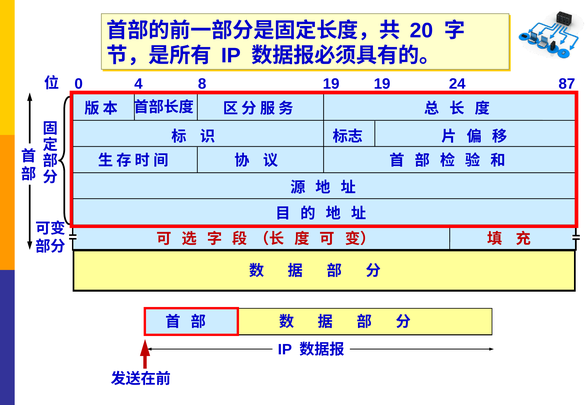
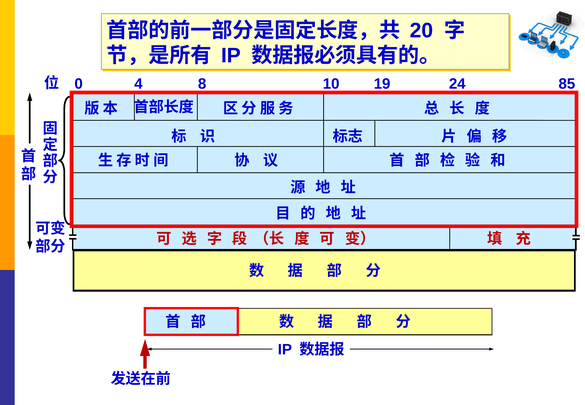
8 19: 19 -> 10
87: 87 -> 85
